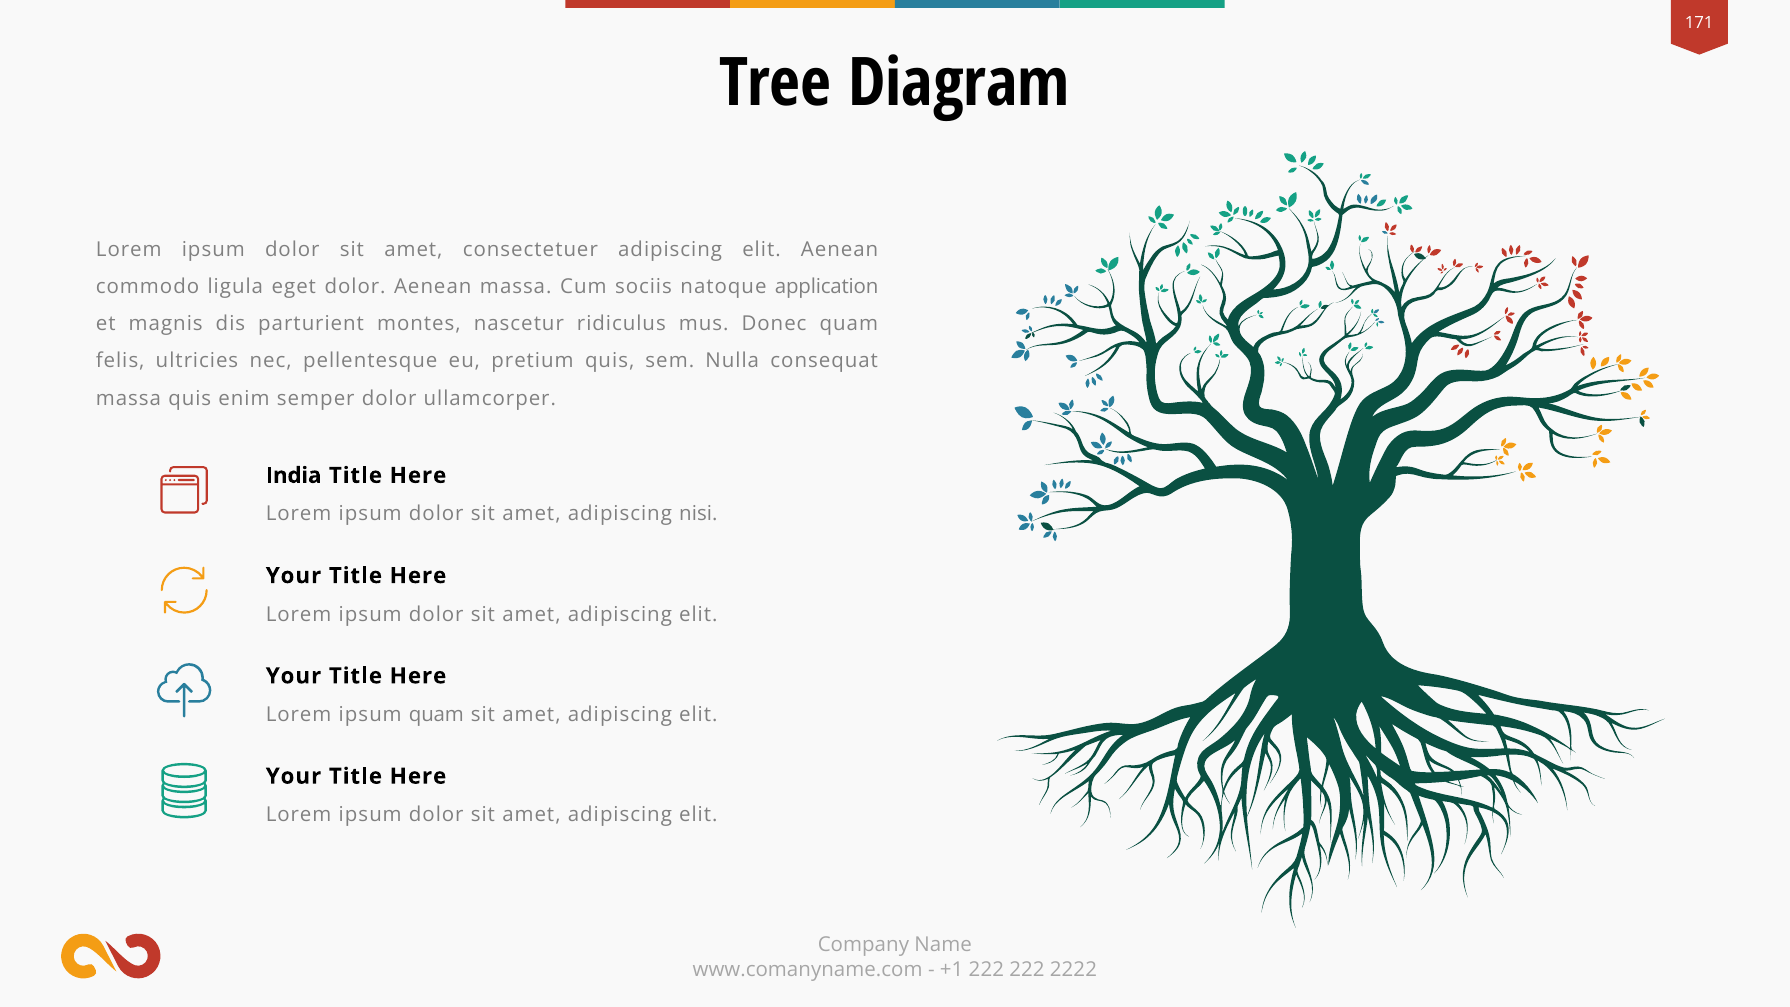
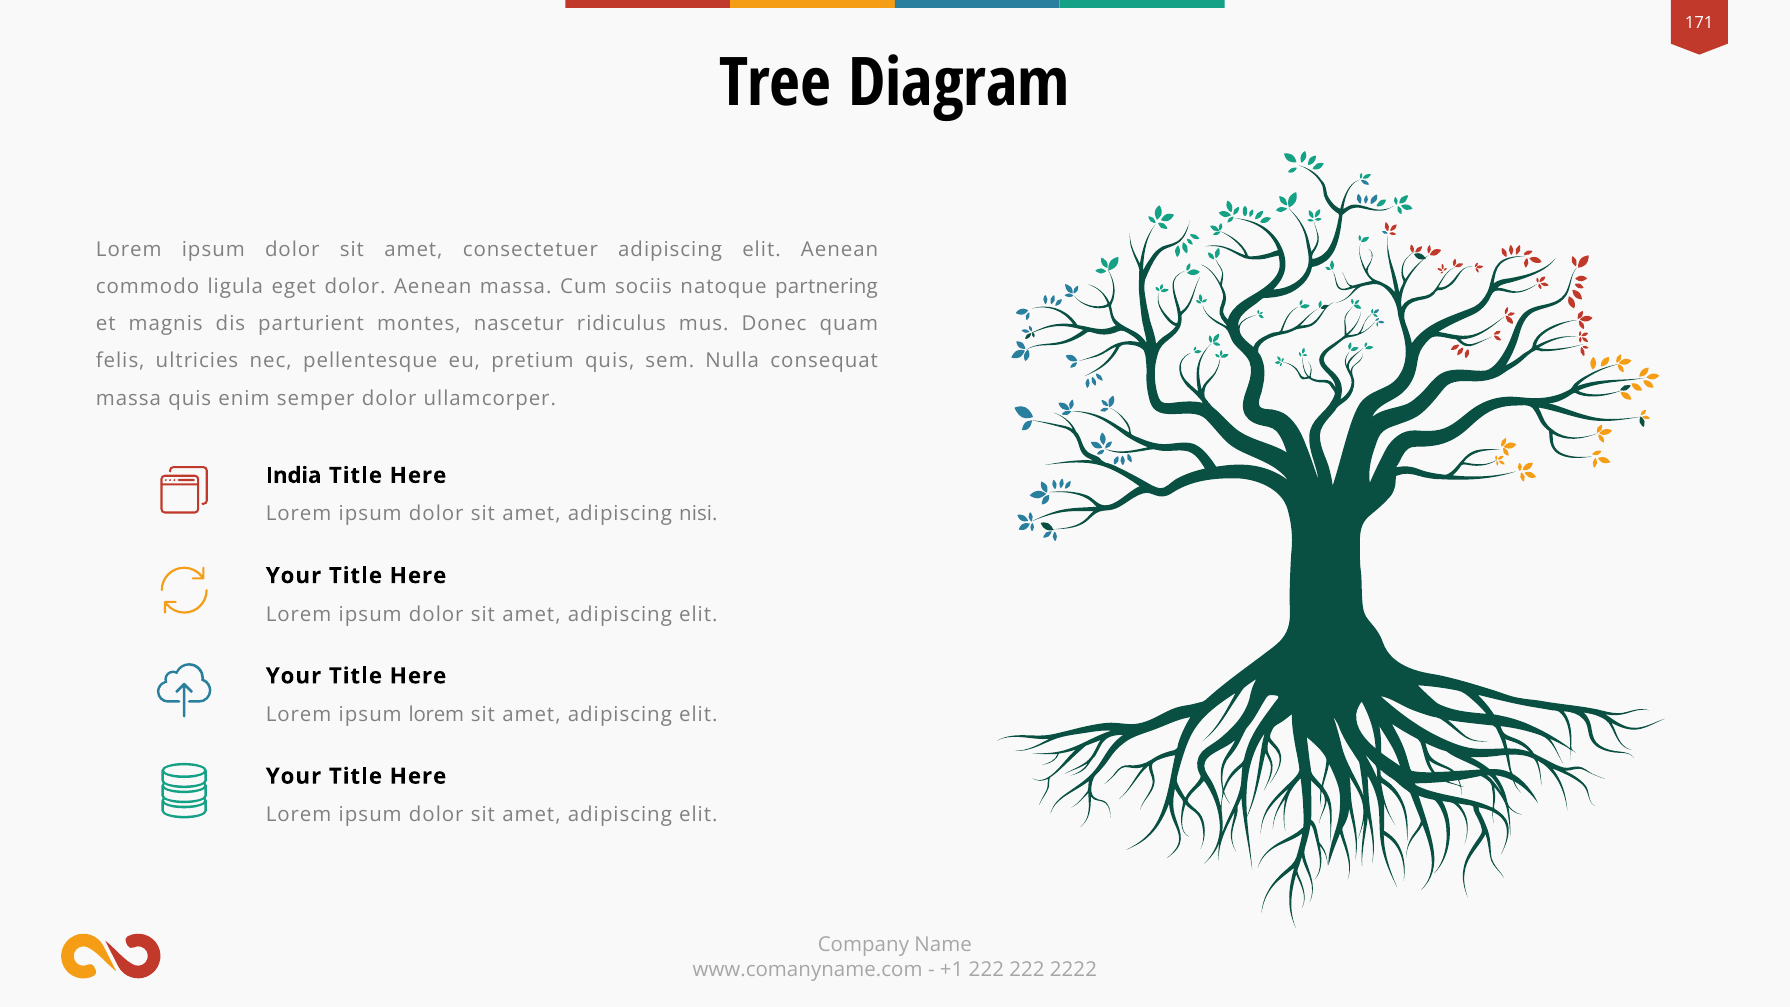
application: application -> partnering
ipsum quam: quam -> lorem
